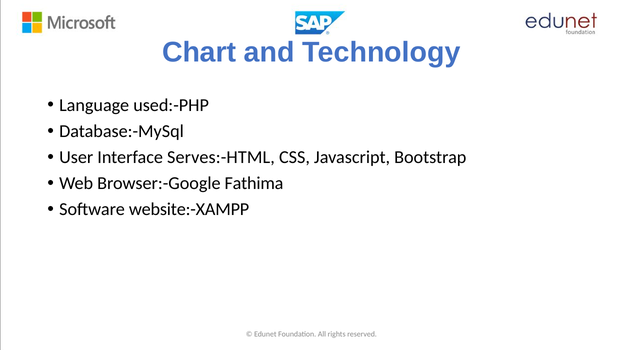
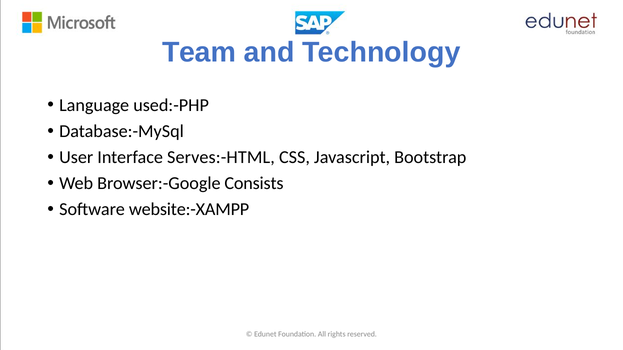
Chart: Chart -> Team
Fathima: Fathima -> Consists
